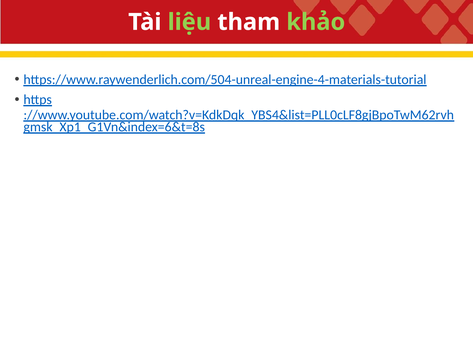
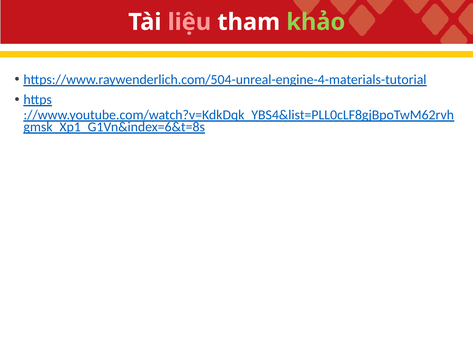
liệu colour: light green -> pink
